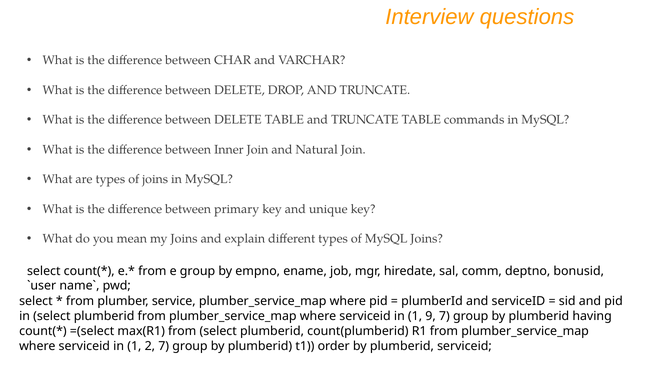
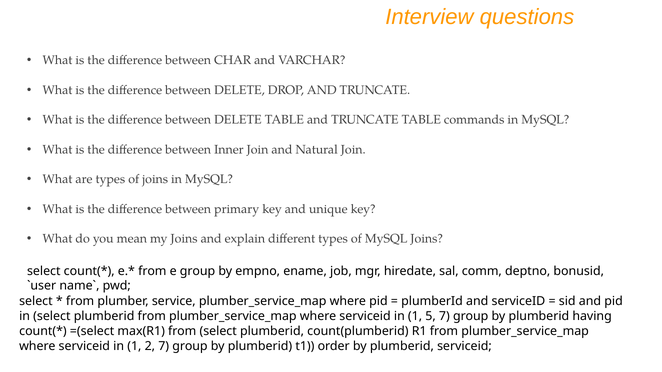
9: 9 -> 5
